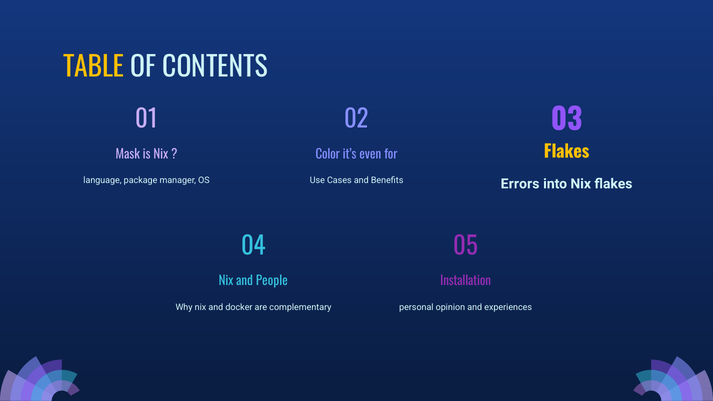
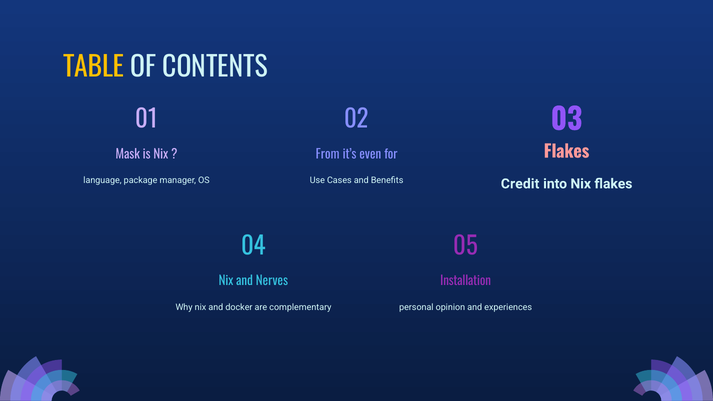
Flakes at (567, 152) colour: yellow -> pink
Color: Color -> From
Errors: Errors -> Credit
People: People -> Nerves
